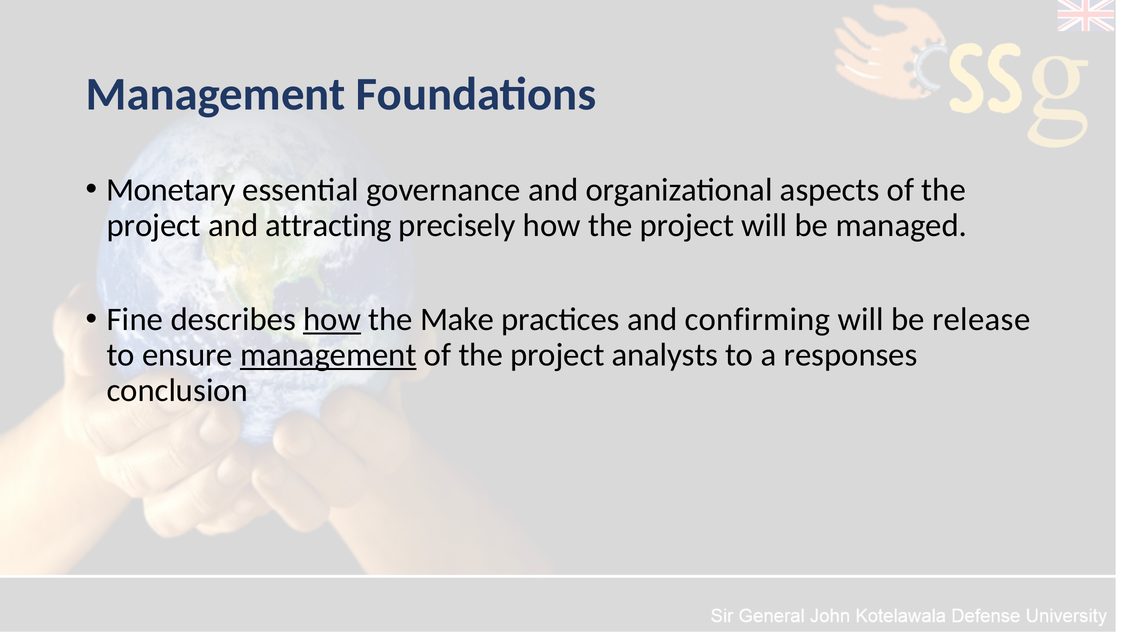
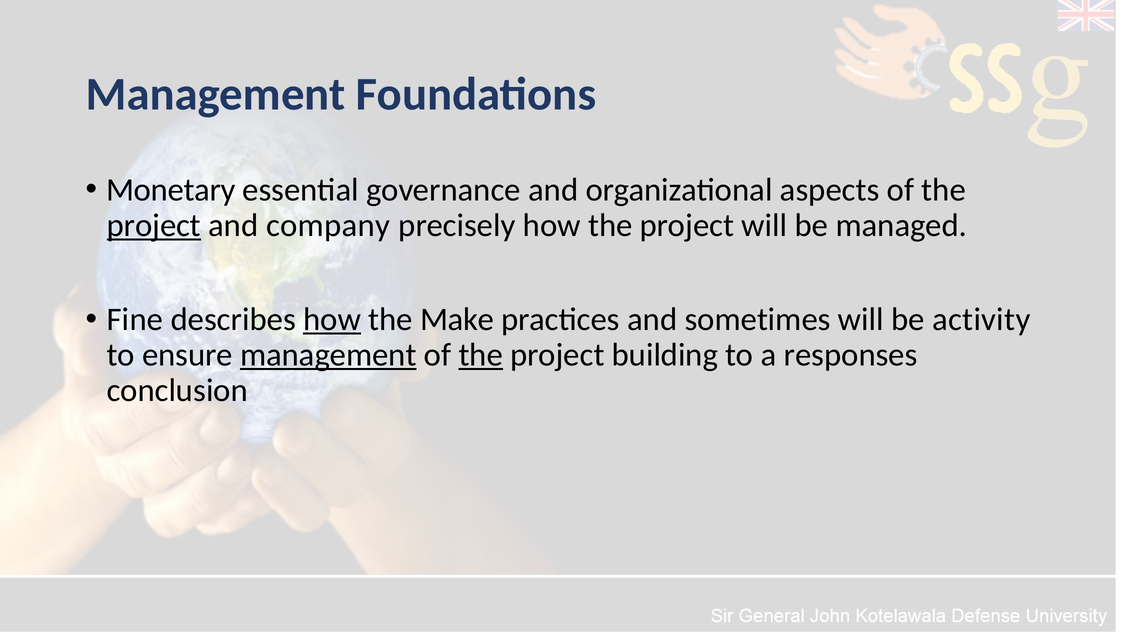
project at (154, 225) underline: none -> present
attracting: attracting -> company
confirming: confirming -> sometimes
release: release -> activity
the at (481, 355) underline: none -> present
analysts: analysts -> building
